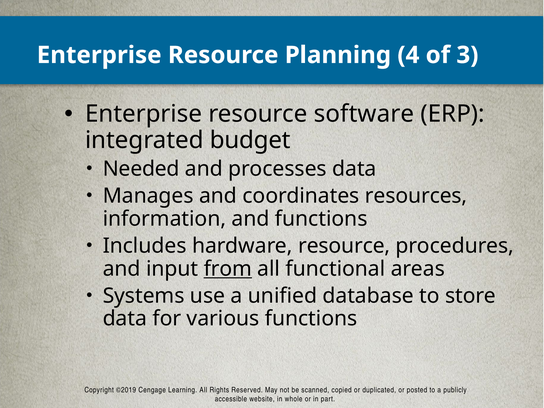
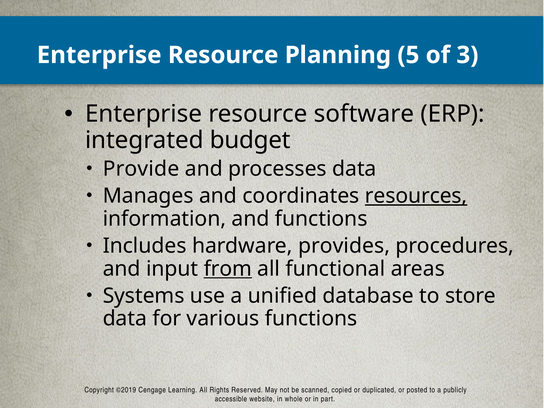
4: 4 -> 5
Needed: Needed -> Provide
resources underline: none -> present
hardware resource: resource -> provides
